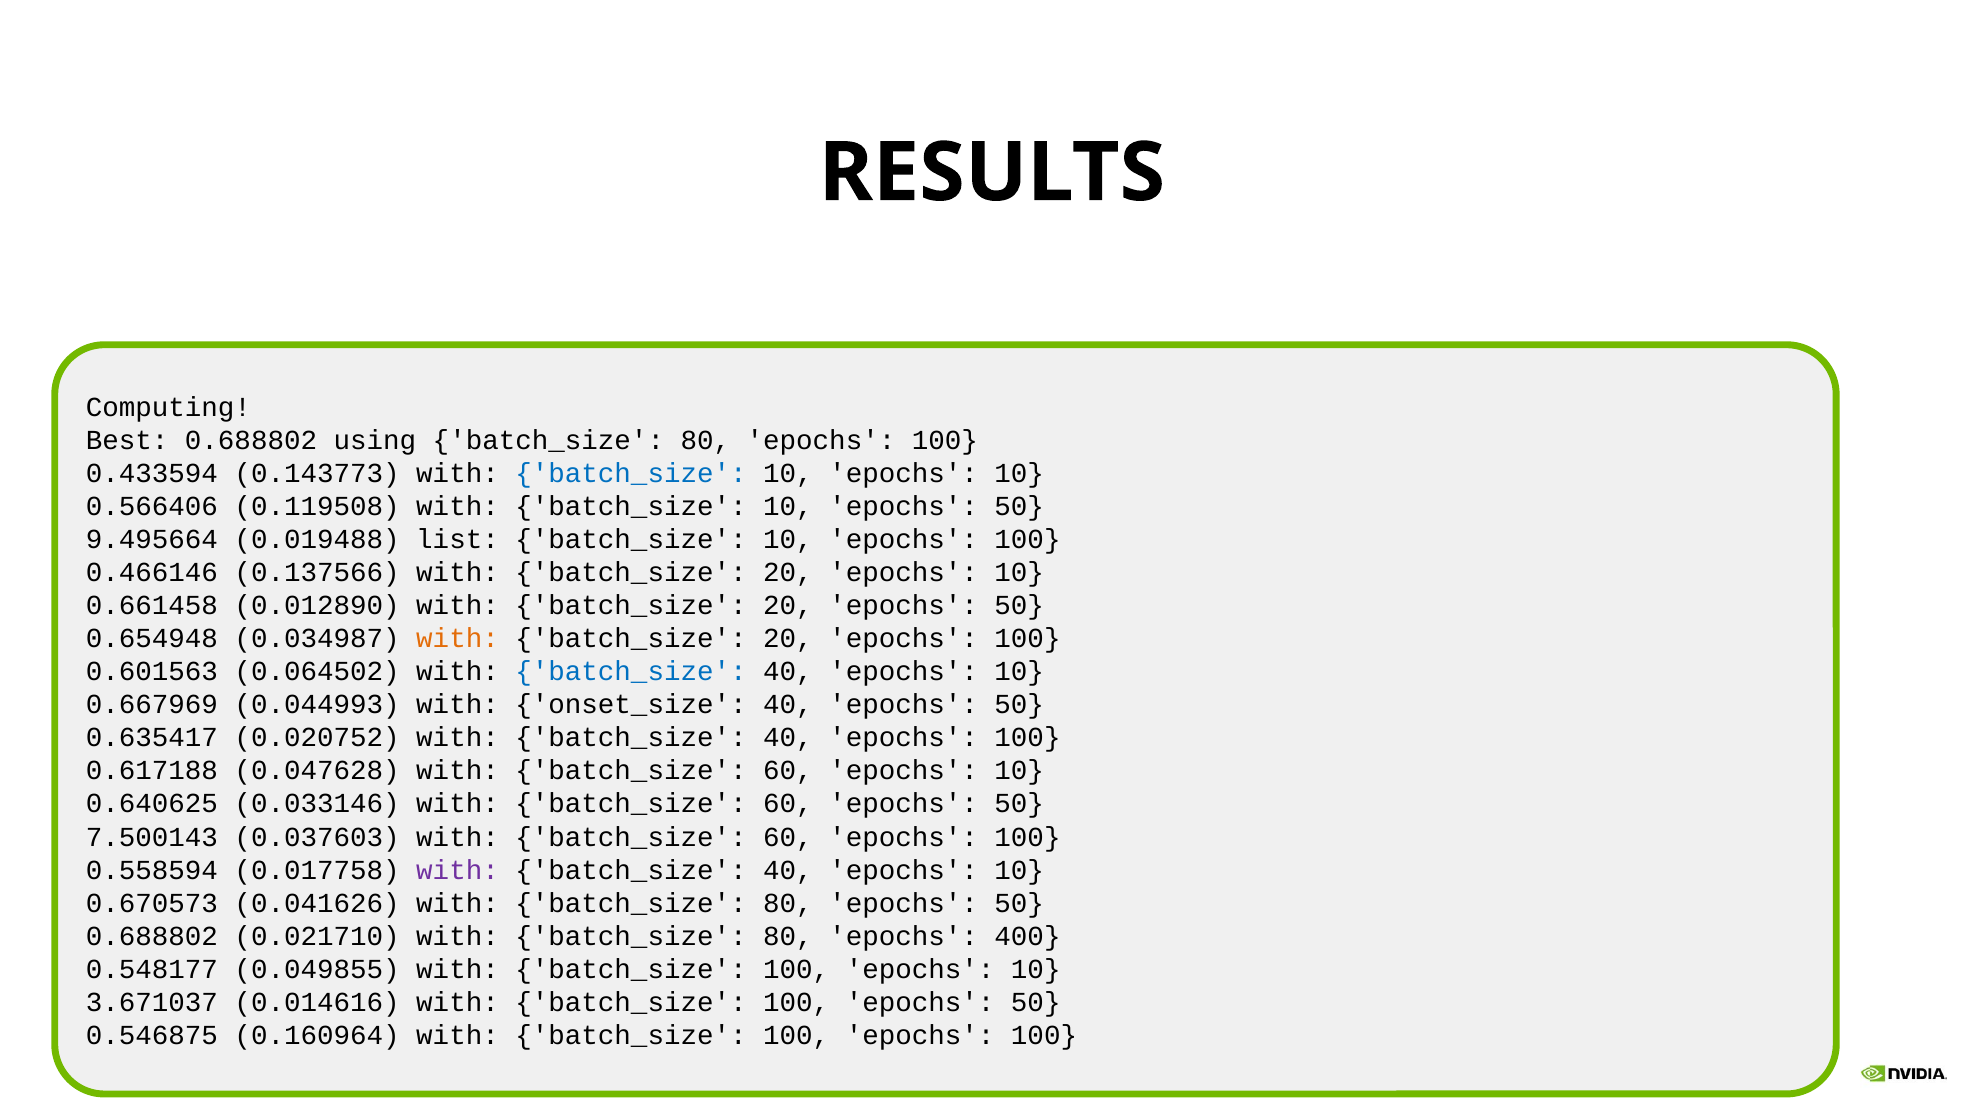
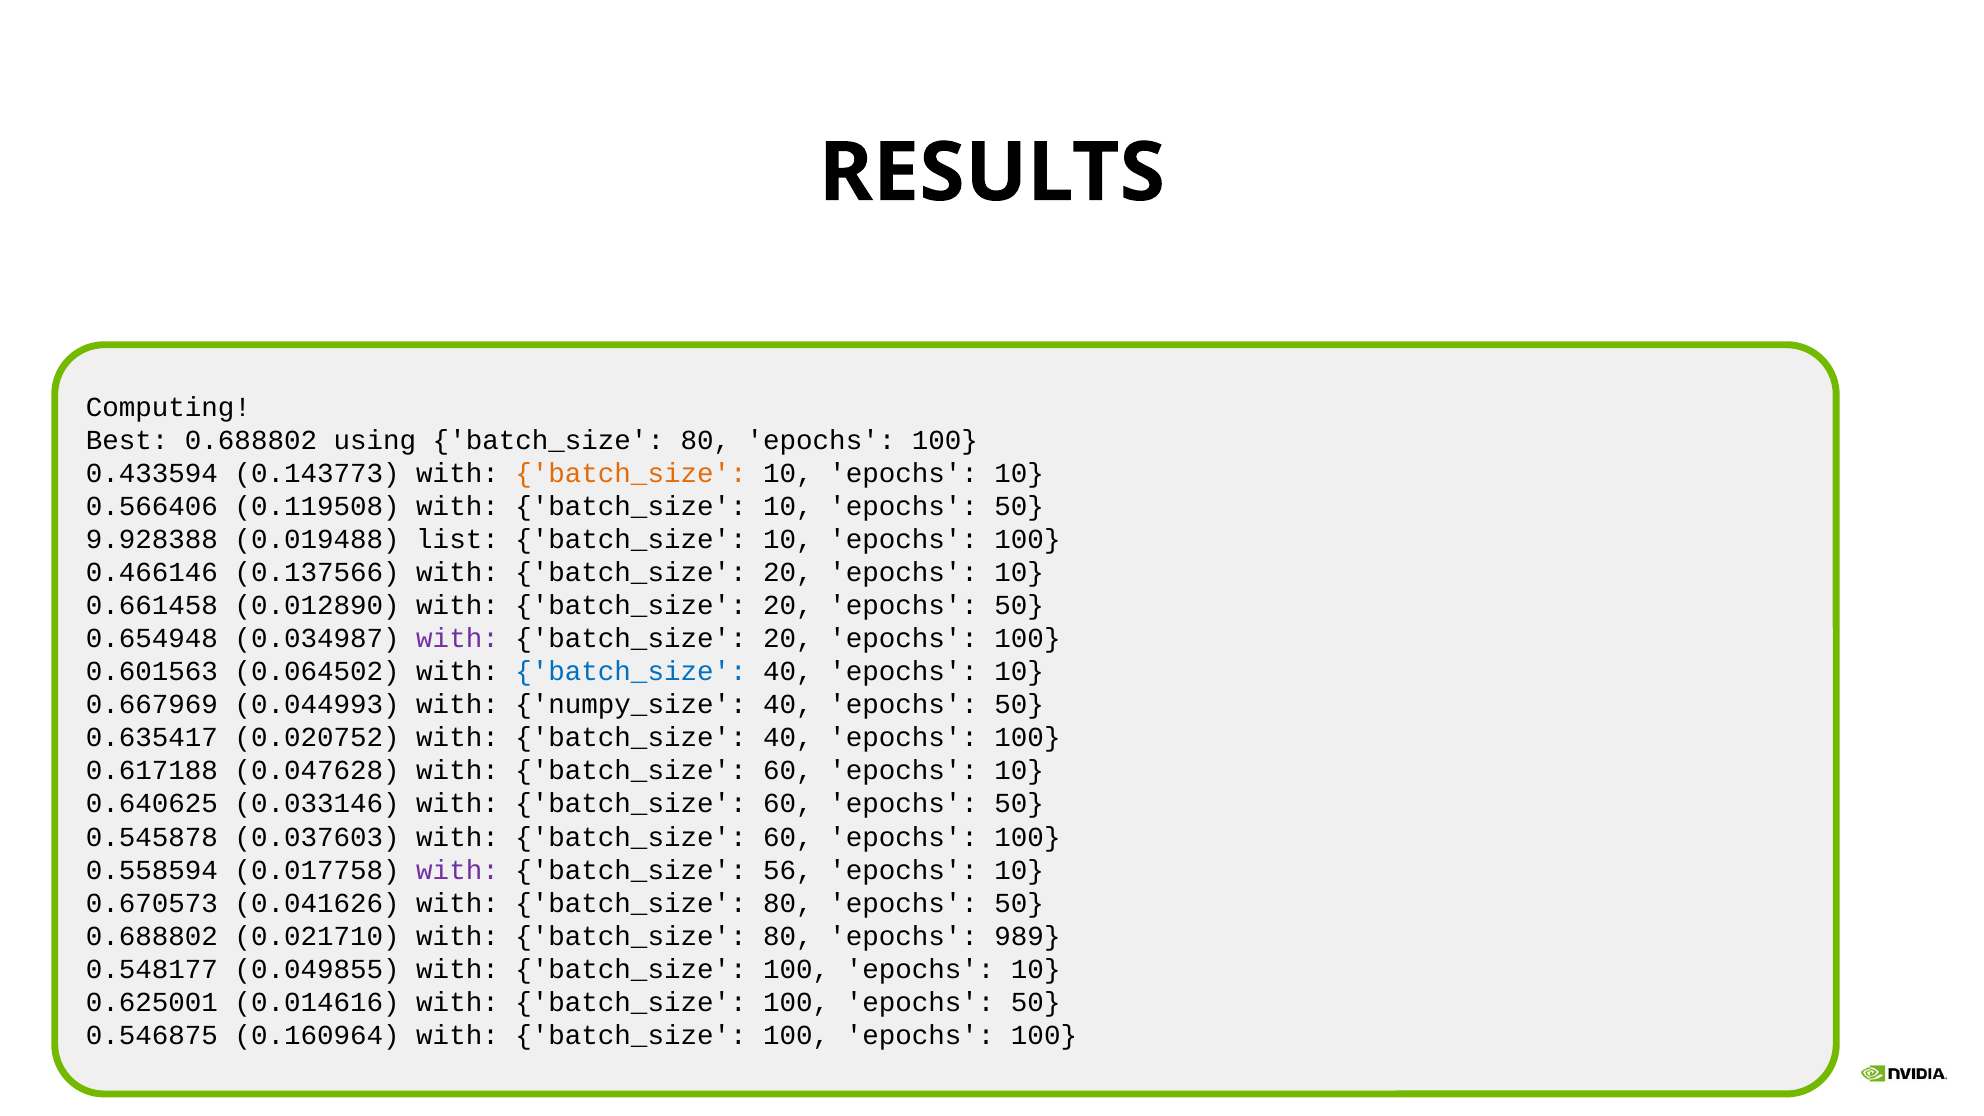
batch_size at (631, 473) colour: blue -> orange
9.495664: 9.495664 -> 9.928388
with at (458, 639) colour: orange -> purple
onset_size: onset_size -> numpy_size
7.500143: 7.500143 -> 0.545878
40 at (788, 870): 40 -> 56
400: 400 -> 989
3.671037: 3.671037 -> 0.625001
